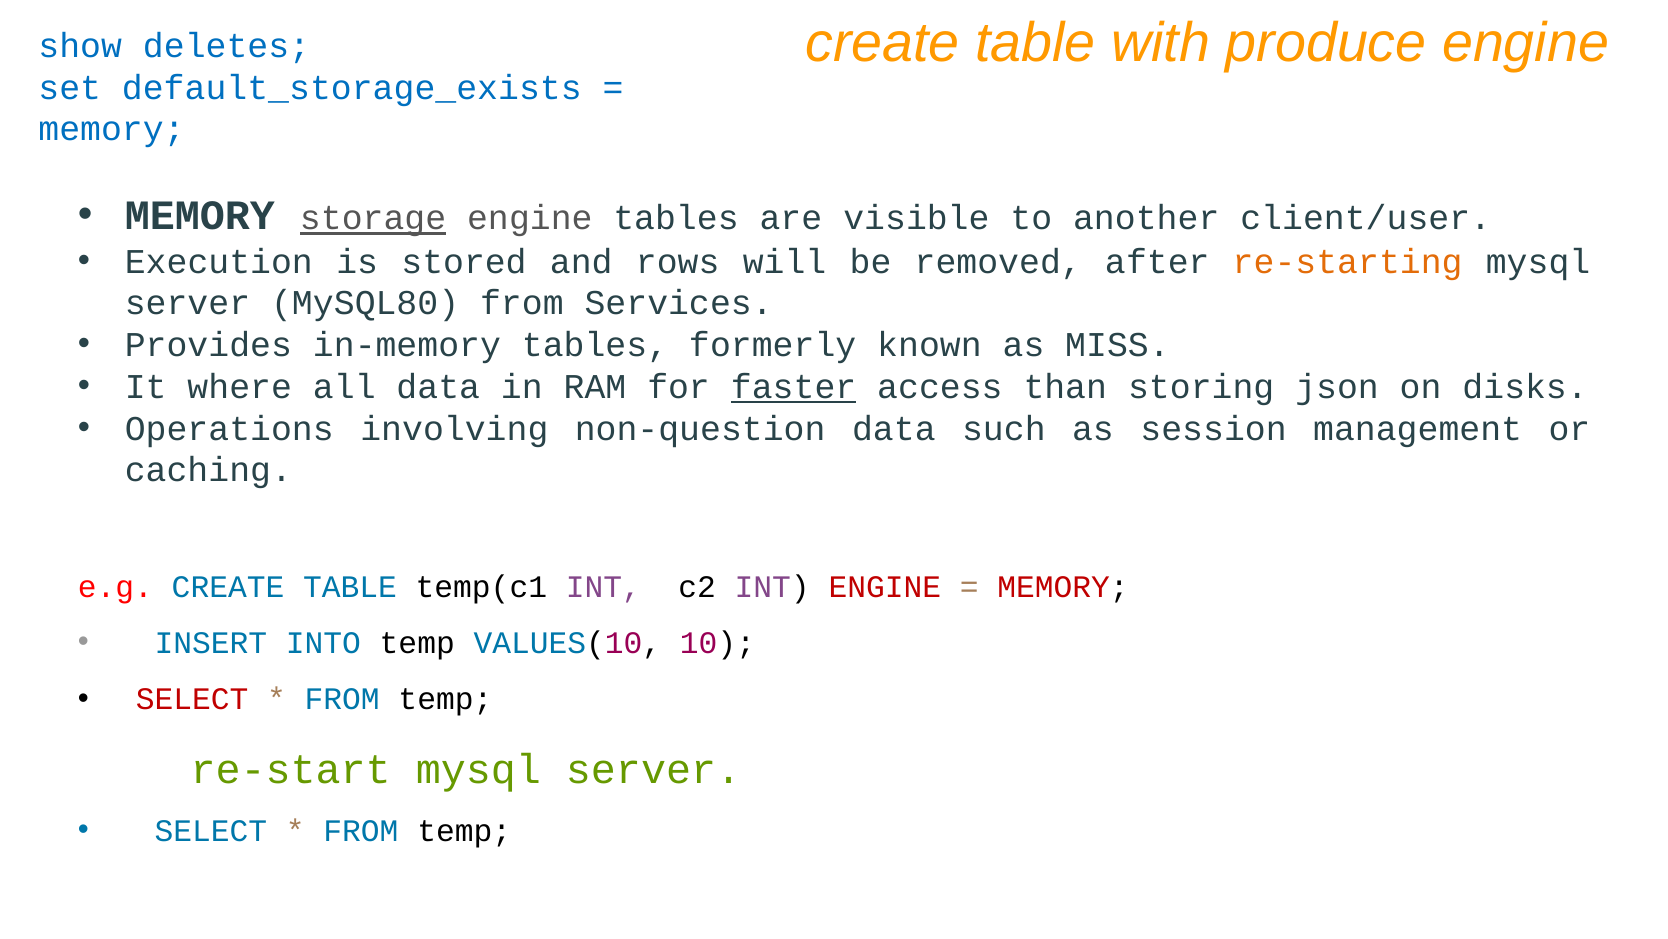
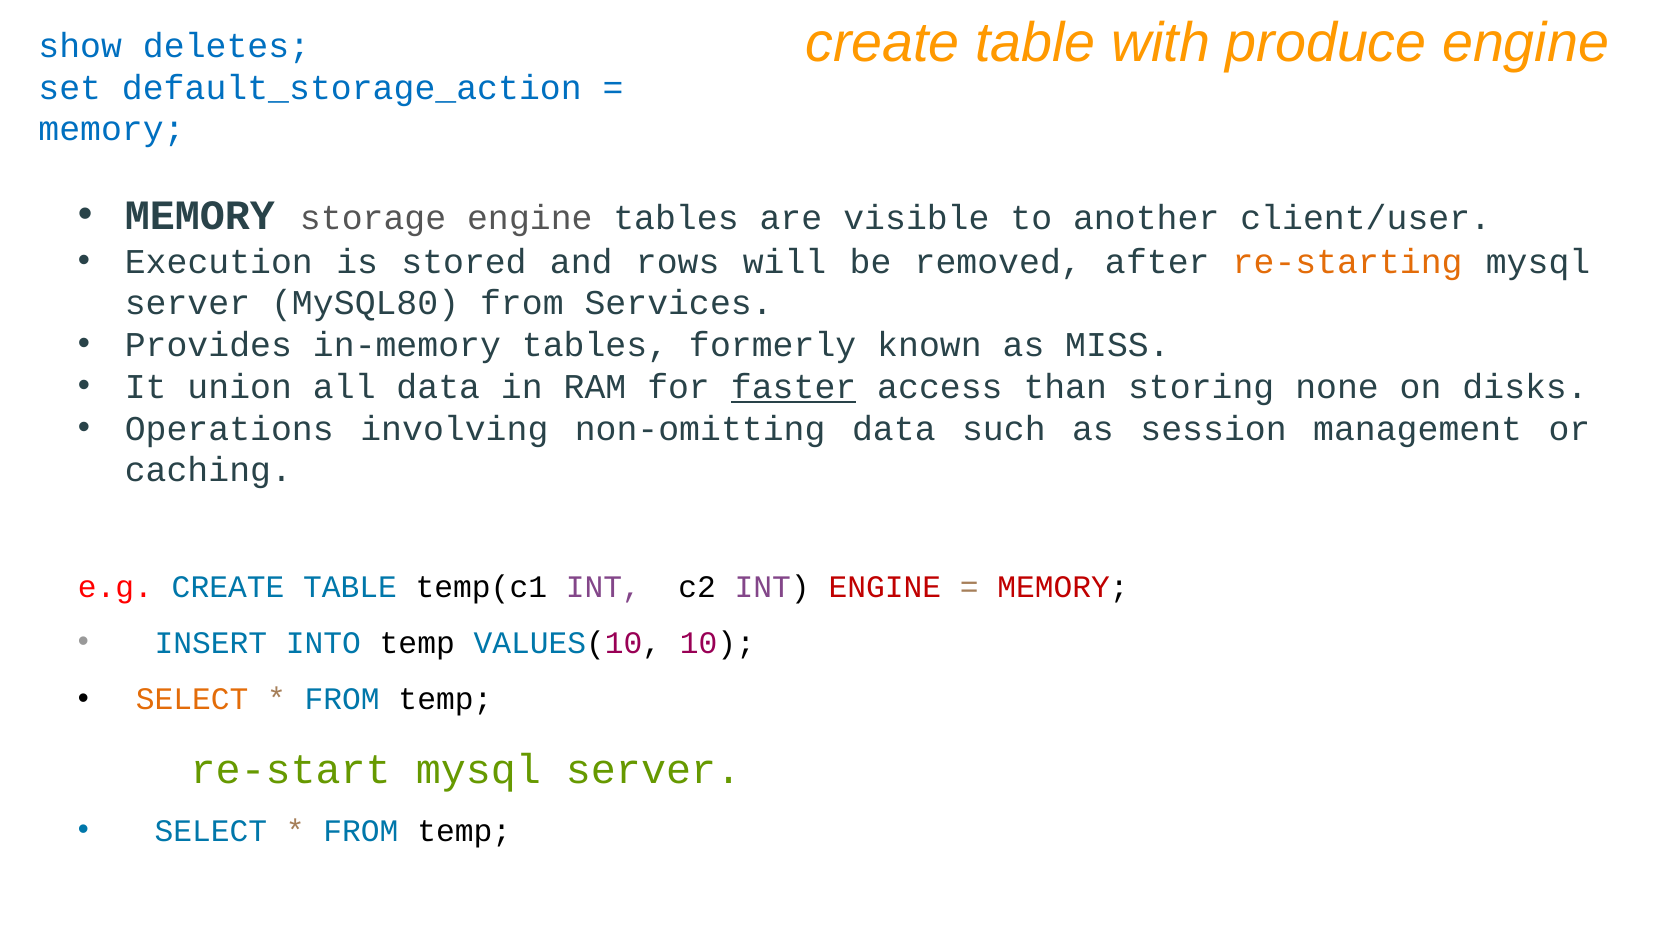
default_storage_exists: default_storage_exists -> default_storage_action
storage underline: present -> none
where: where -> union
json: json -> none
non-question: non-question -> non-omitting
SELECT at (192, 699) colour: red -> orange
